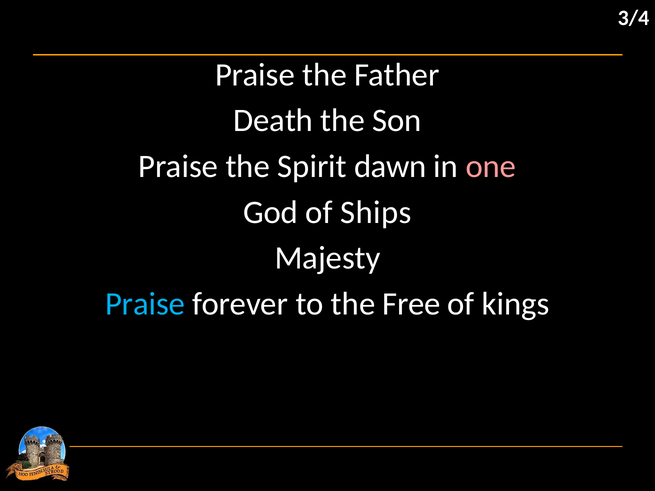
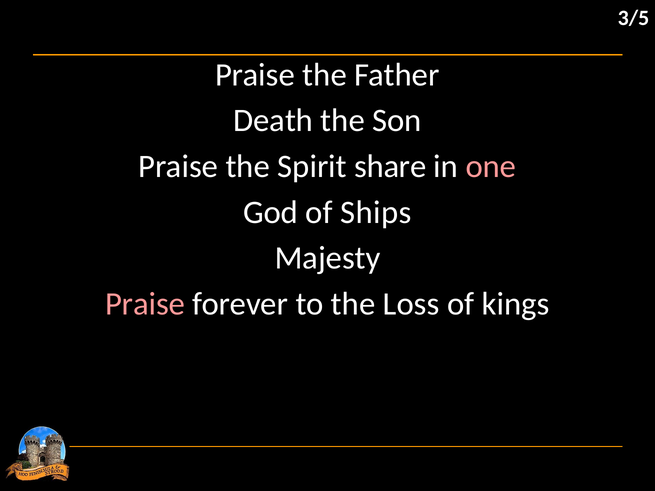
3/4: 3/4 -> 3/5
dawn: dawn -> share
Praise at (145, 304) colour: light blue -> pink
Free: Free -> Loss
